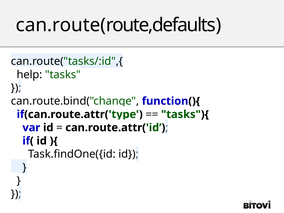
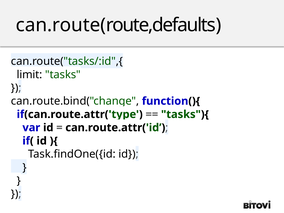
help: help -> limit
